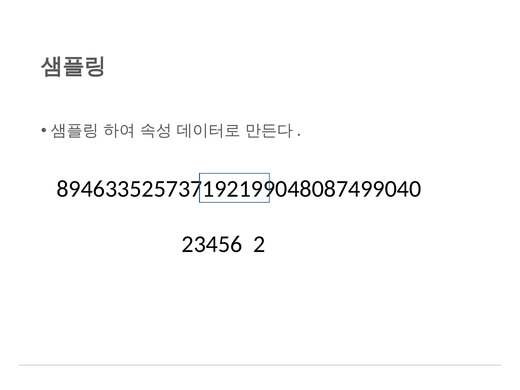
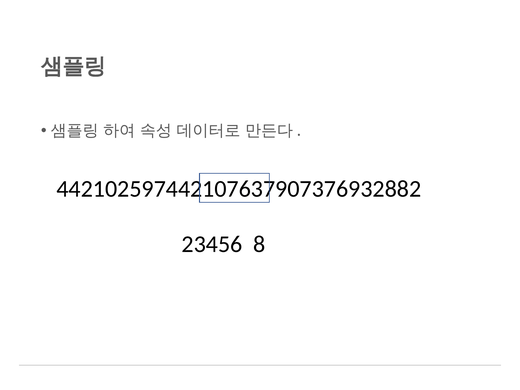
894633525737192199048087499040: 894633525737192199048087499040 -> 442102597442107637907376932882
2: 2 -> 8
